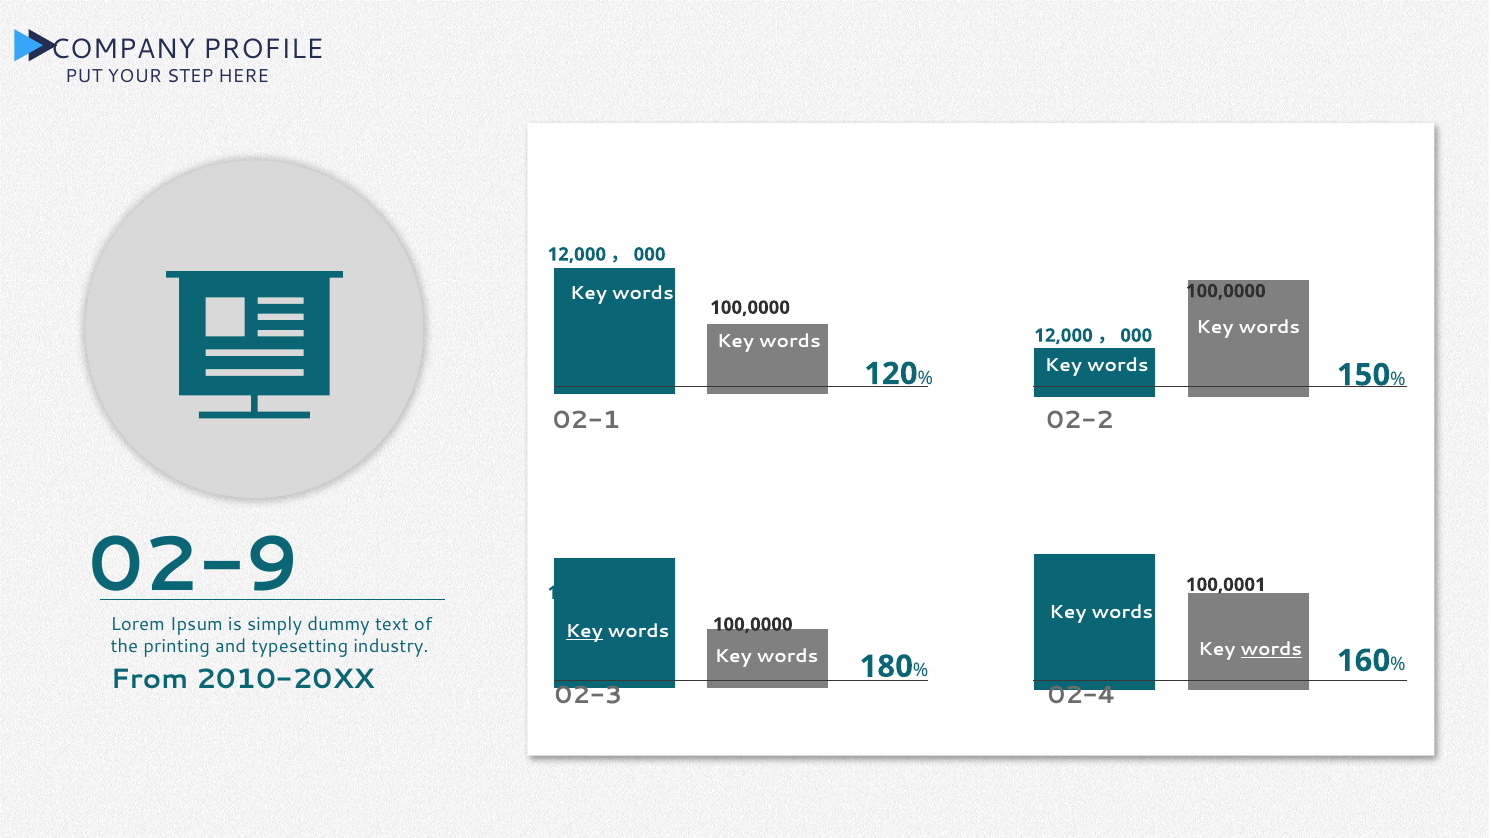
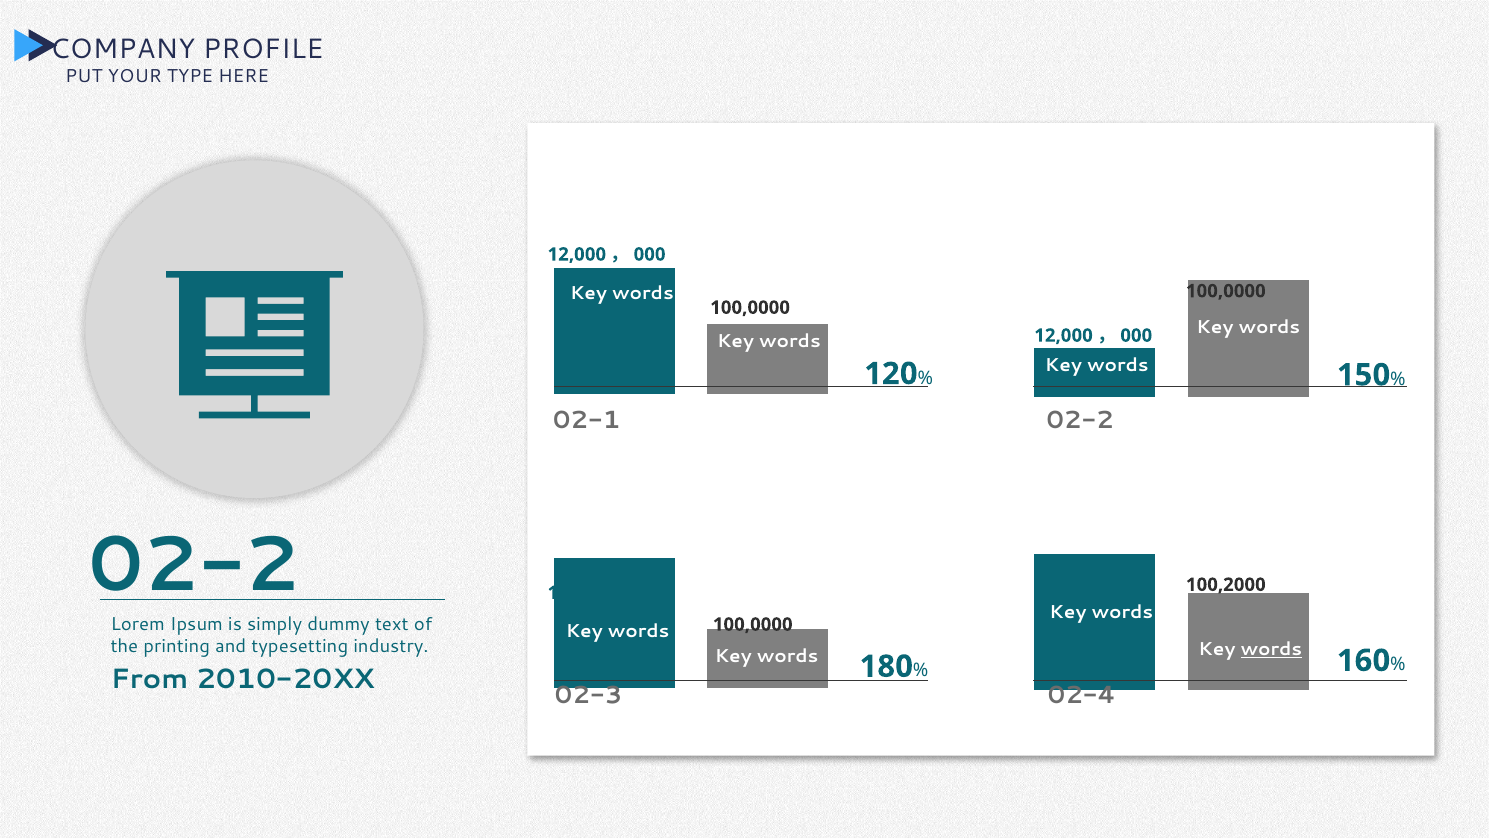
STEP: STEP -> TYPE
02-9 at (194, 565): 02-9 -> 02-2
100,0001: 100,0001 -> 100,2000
Key at (584, 632) underline: present -> none
